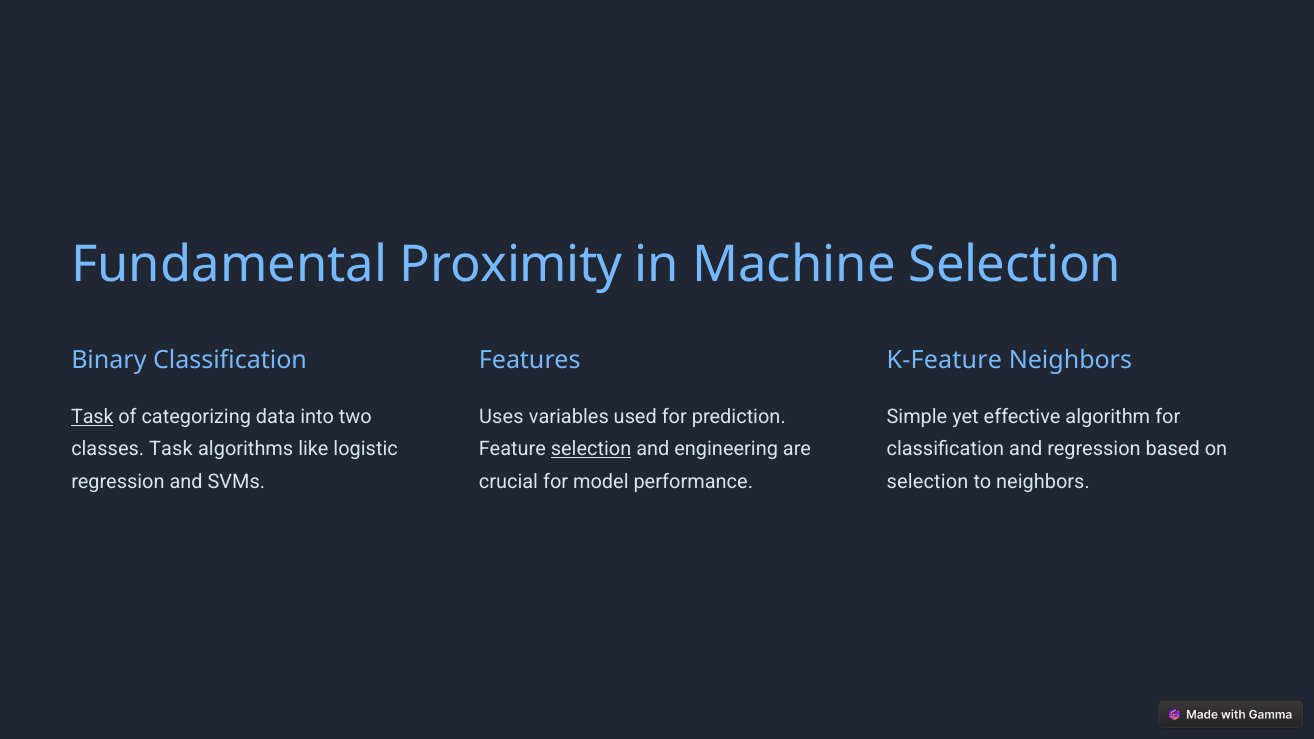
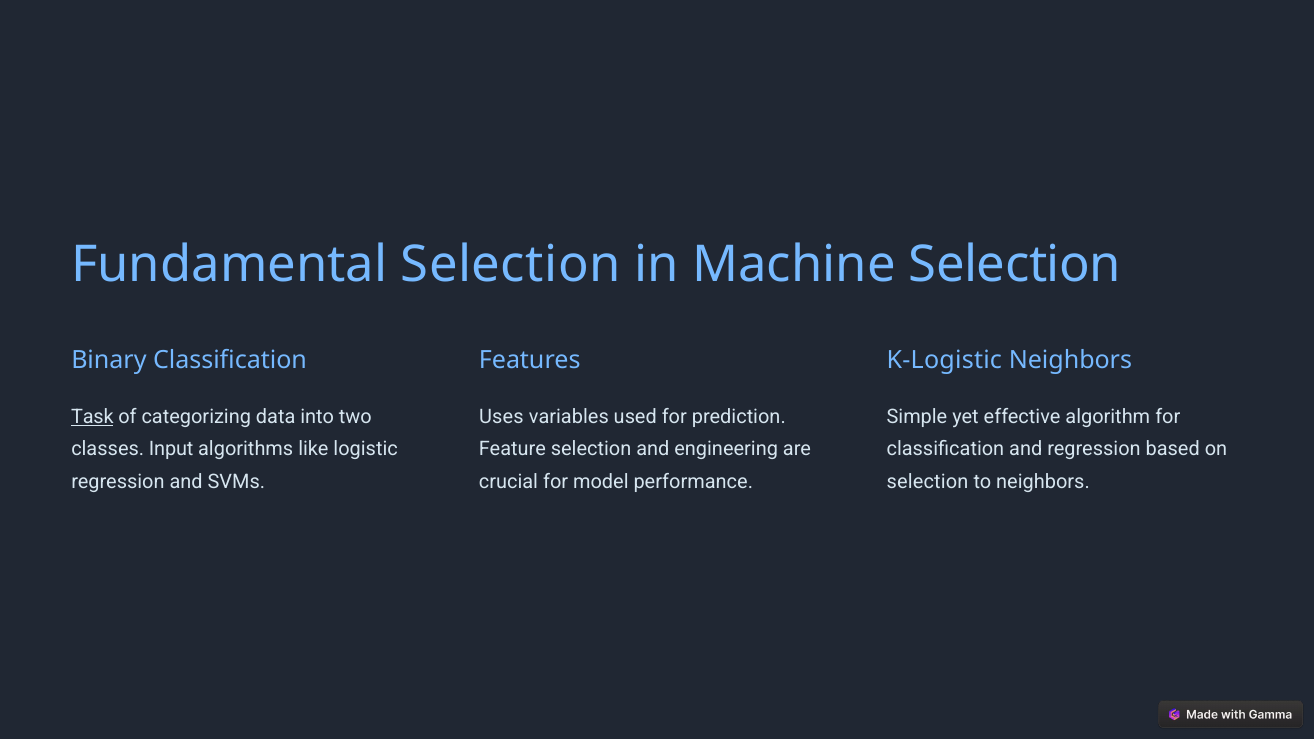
Fundamental Proximity: Proximity -> Selection
K-Feature: K-Feature -> K-Logistic
classes Task: Task -> Input
selection at (591, 449) underline: present -> none
